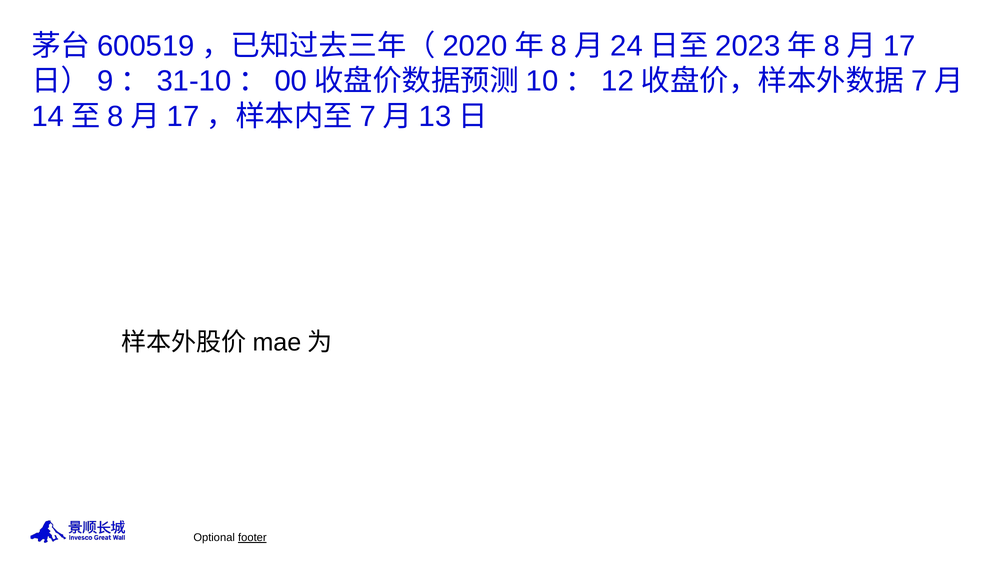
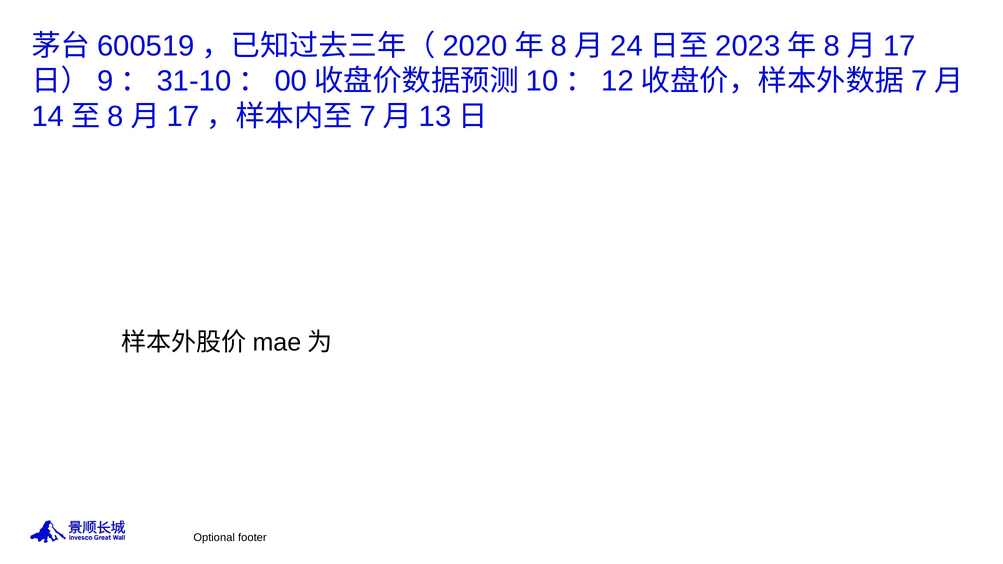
footer underline: present -> none
